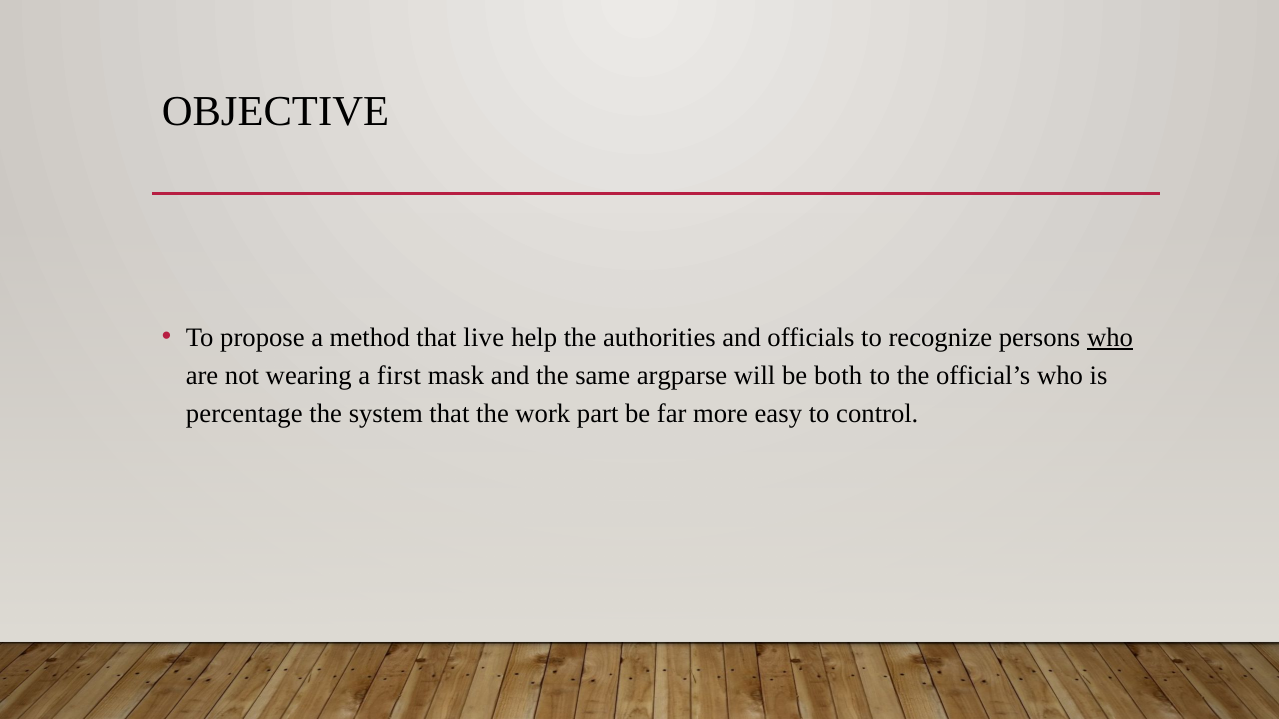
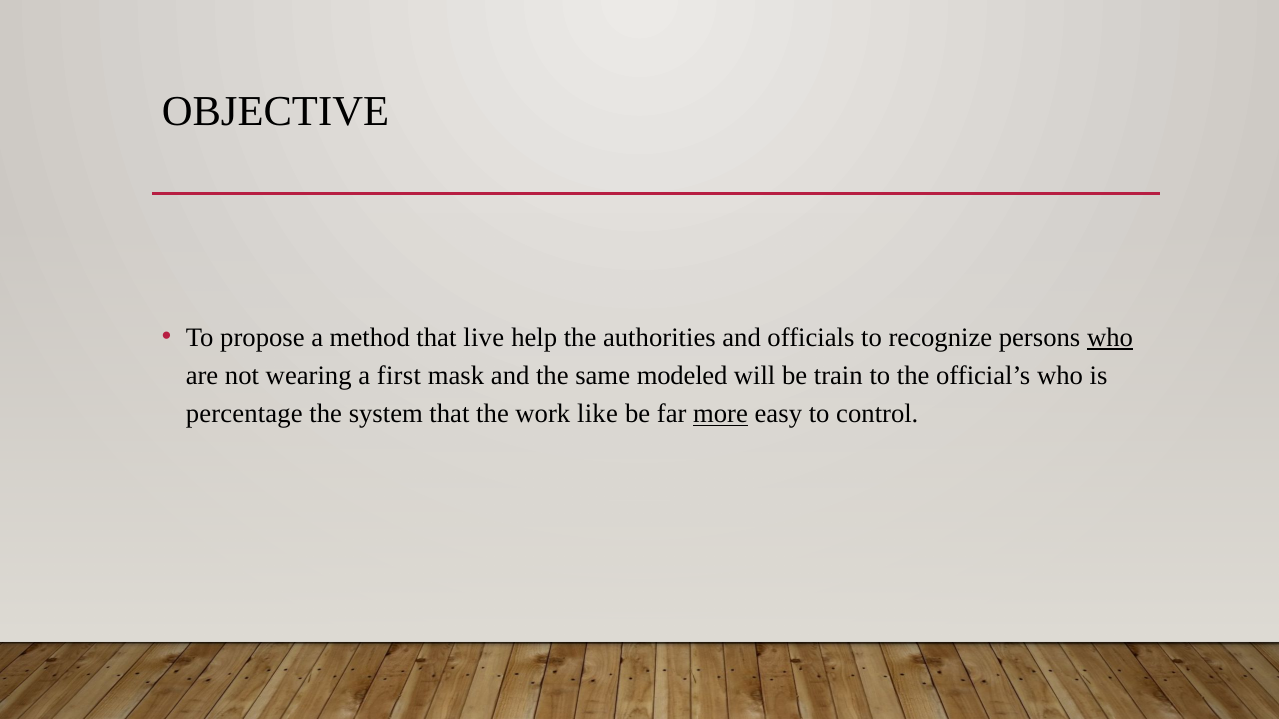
argparse: argparse -> modeled
both: both -> train
part: part -> like
more underline: none -> present
